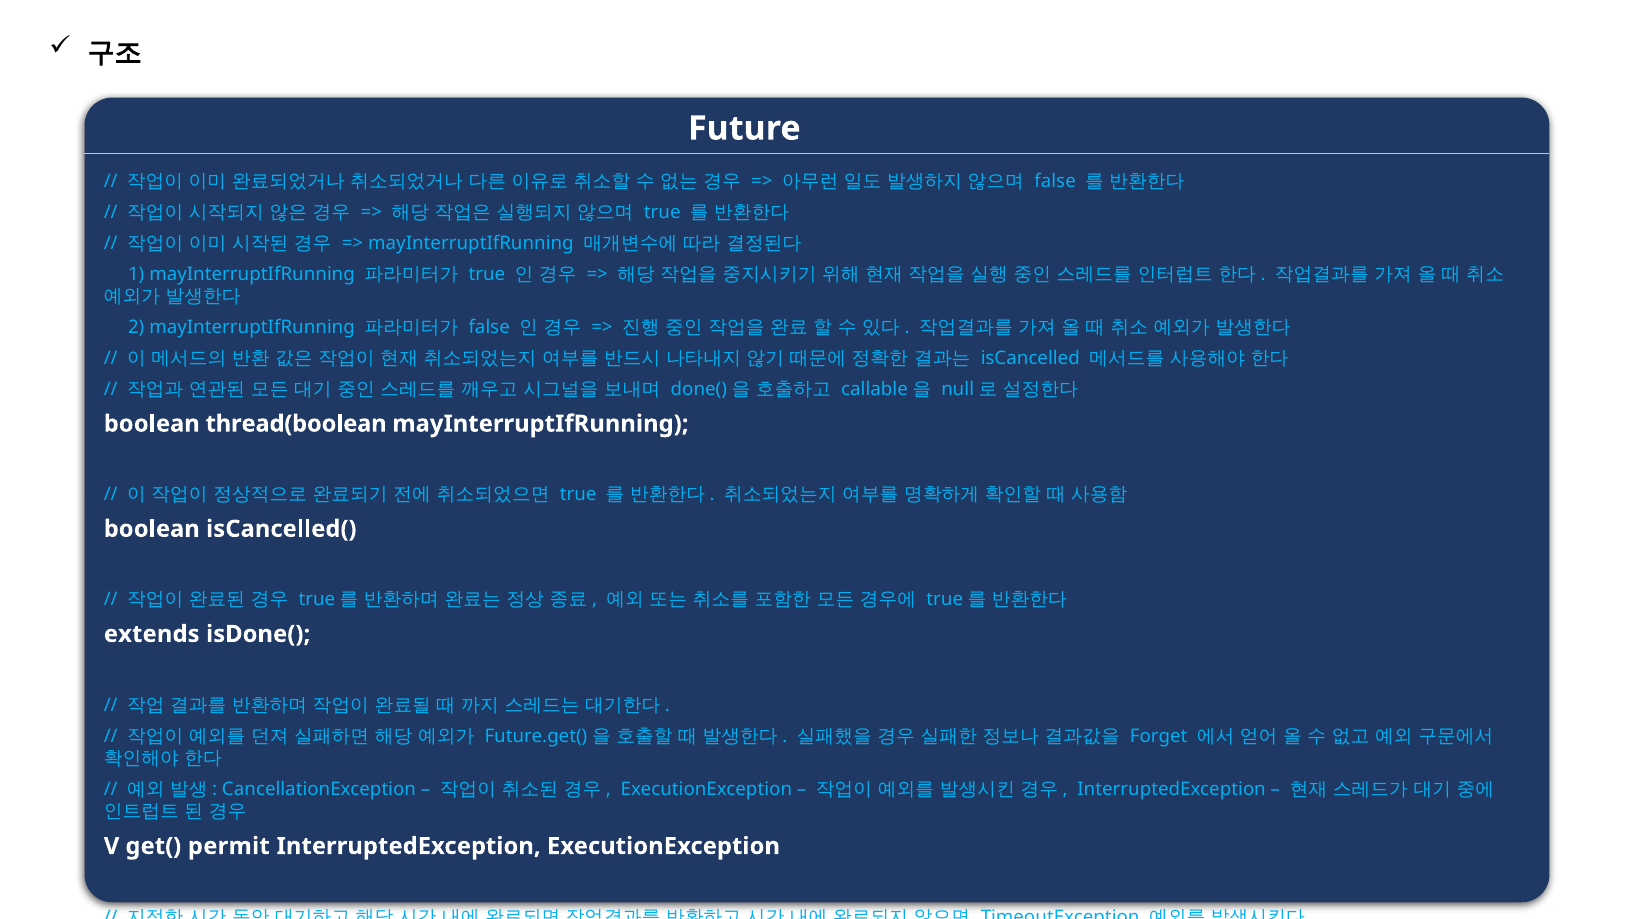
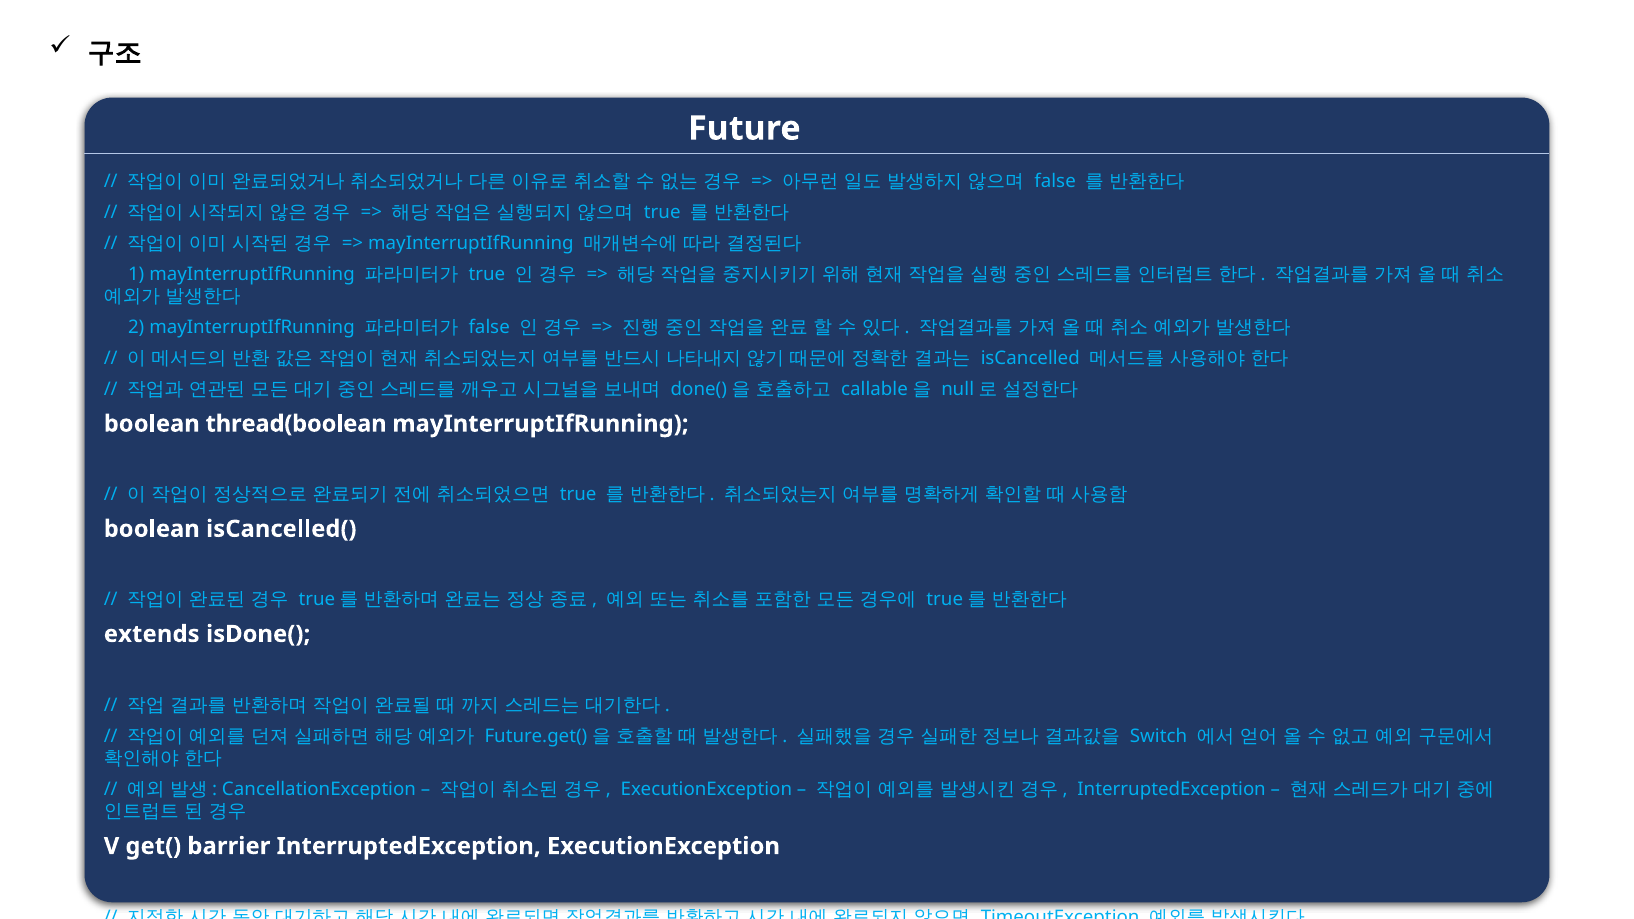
Forget: Forget -> Switch
permit: permit -> barrier
